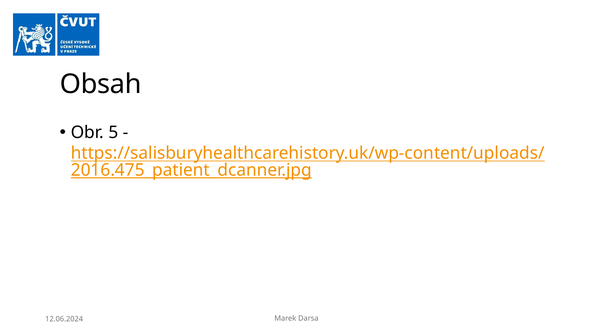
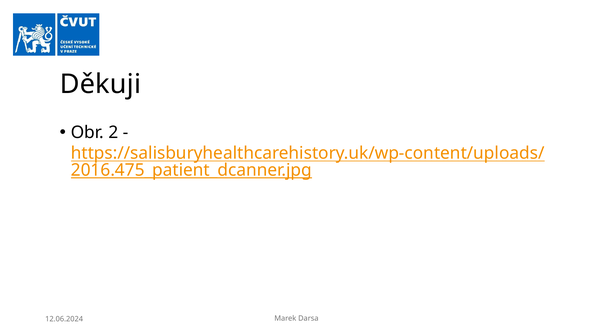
Obsah: Obsah -> Děkuji
5: 5 -> 2
